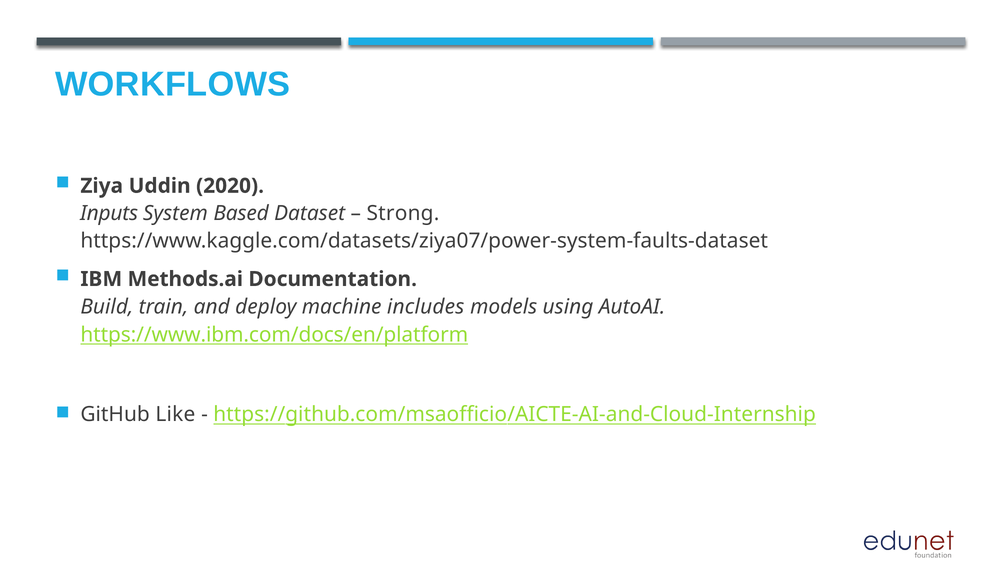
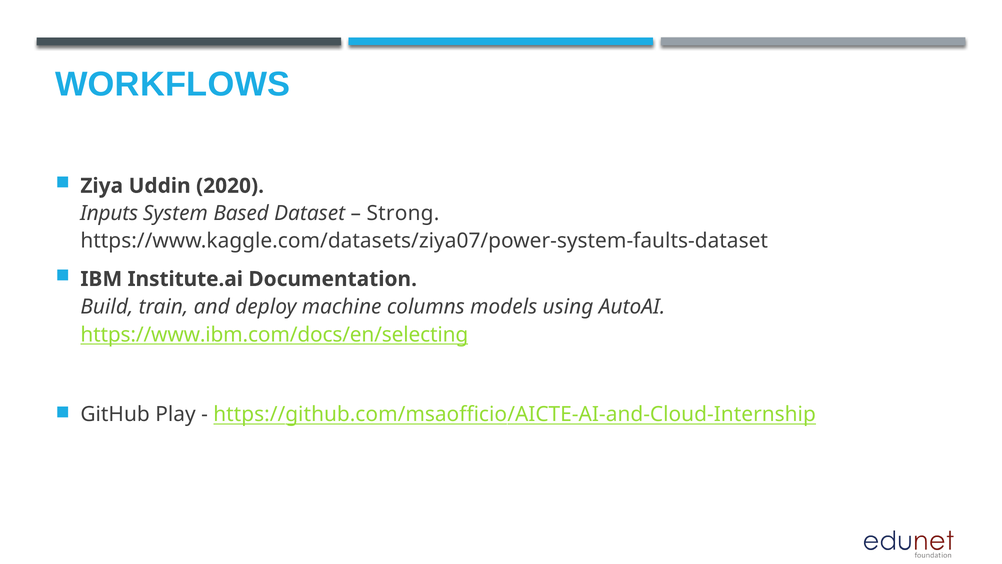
Methods.ai: Methods.ai -> Institute.ai
includes: includes -> columns
https://www.ibm.com/docs/en/platform: https://www.ibm.com/docs/en/platform -> https://www.ibm.com/docs/en/selecting
Like: Like -> Play
